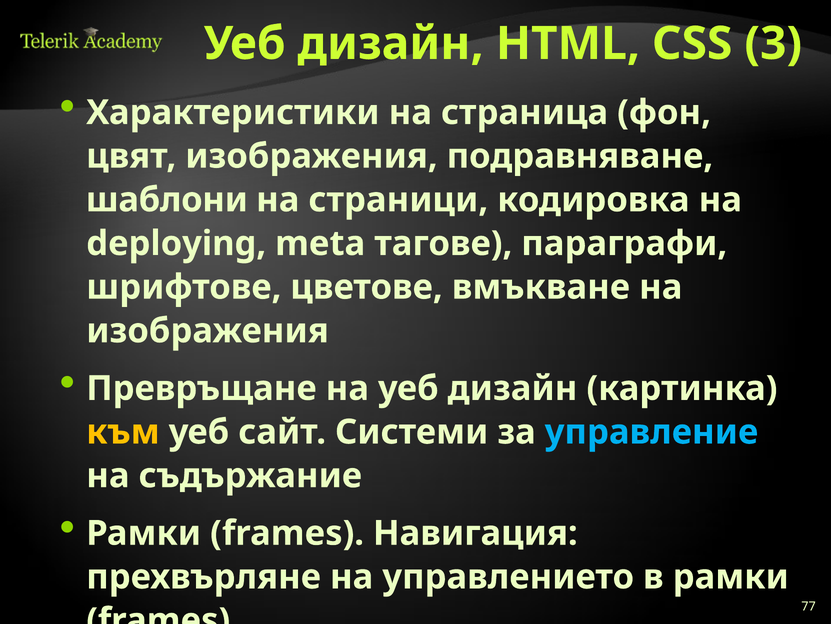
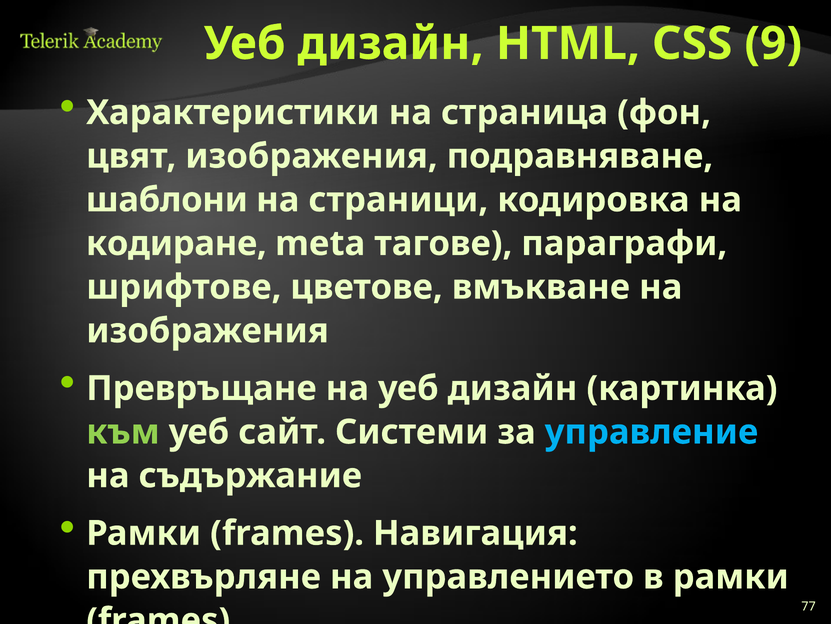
3: 3 -> 9
deploying: deploying -> кодиране
към colour: yellow -> light green
